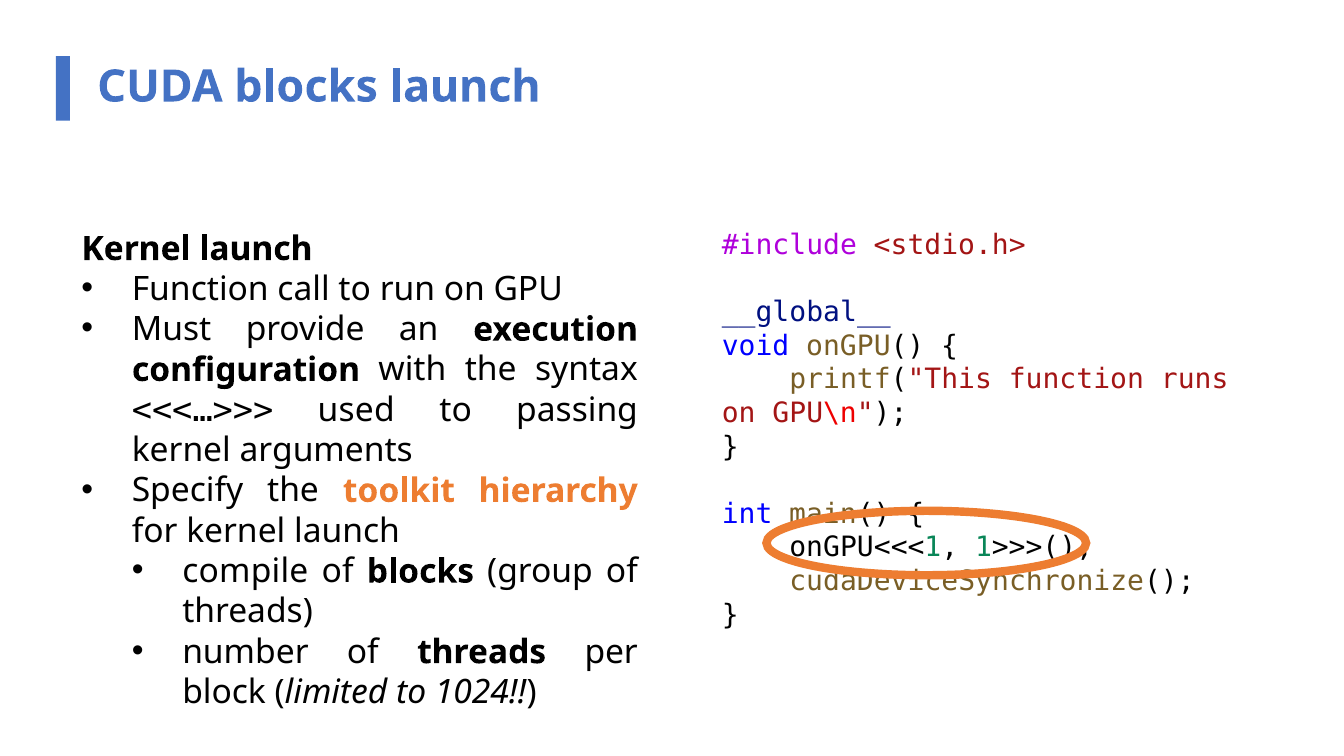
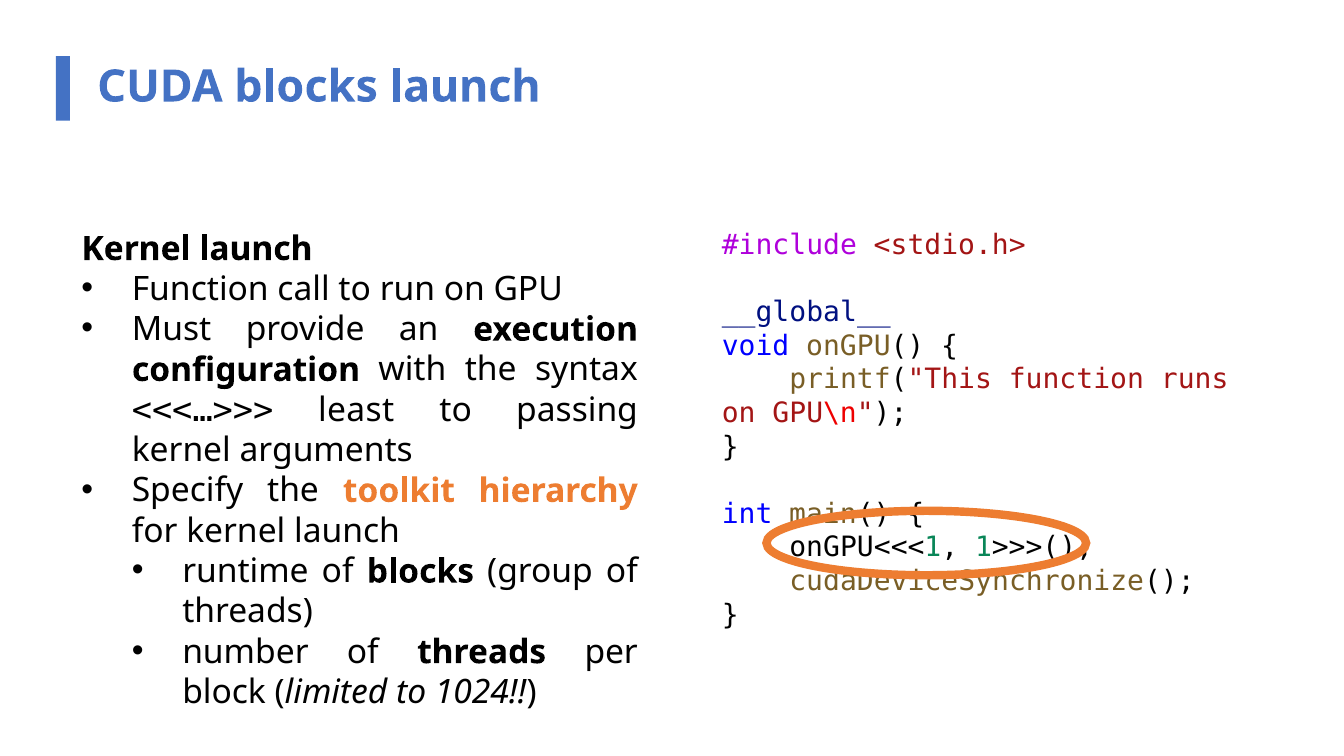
used: used -> least
compile: compile -> runtime
